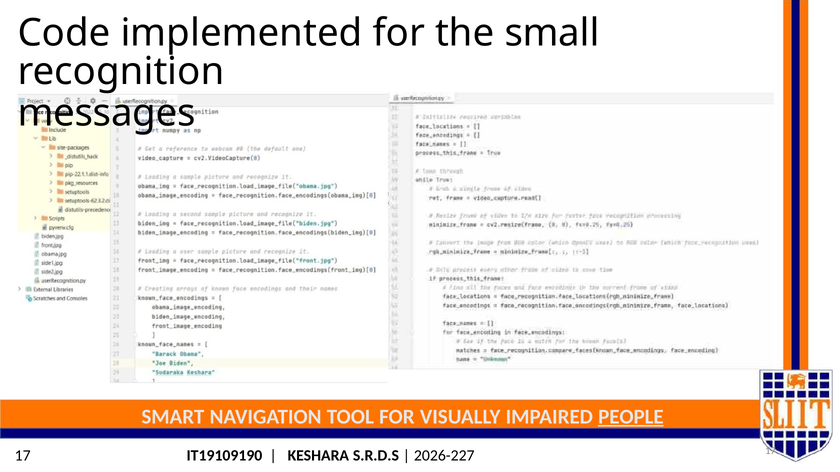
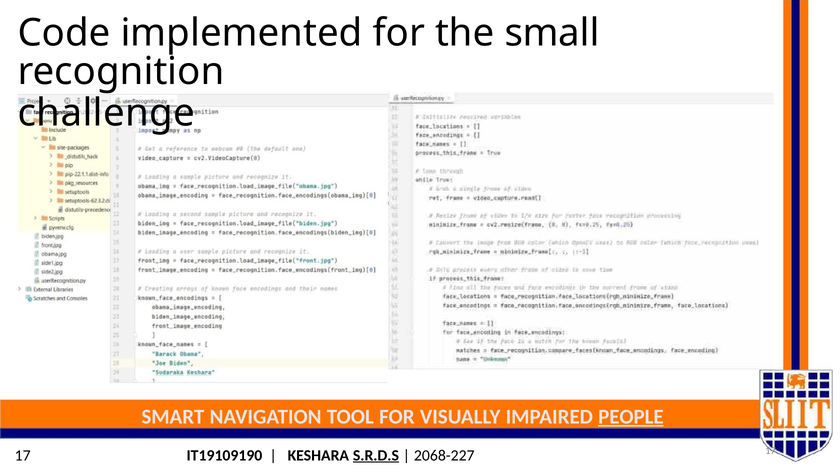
messages: messages -> challenge
S.R.D.S underline: none -> present
2026-227: 2026-227 -> 2068-227
